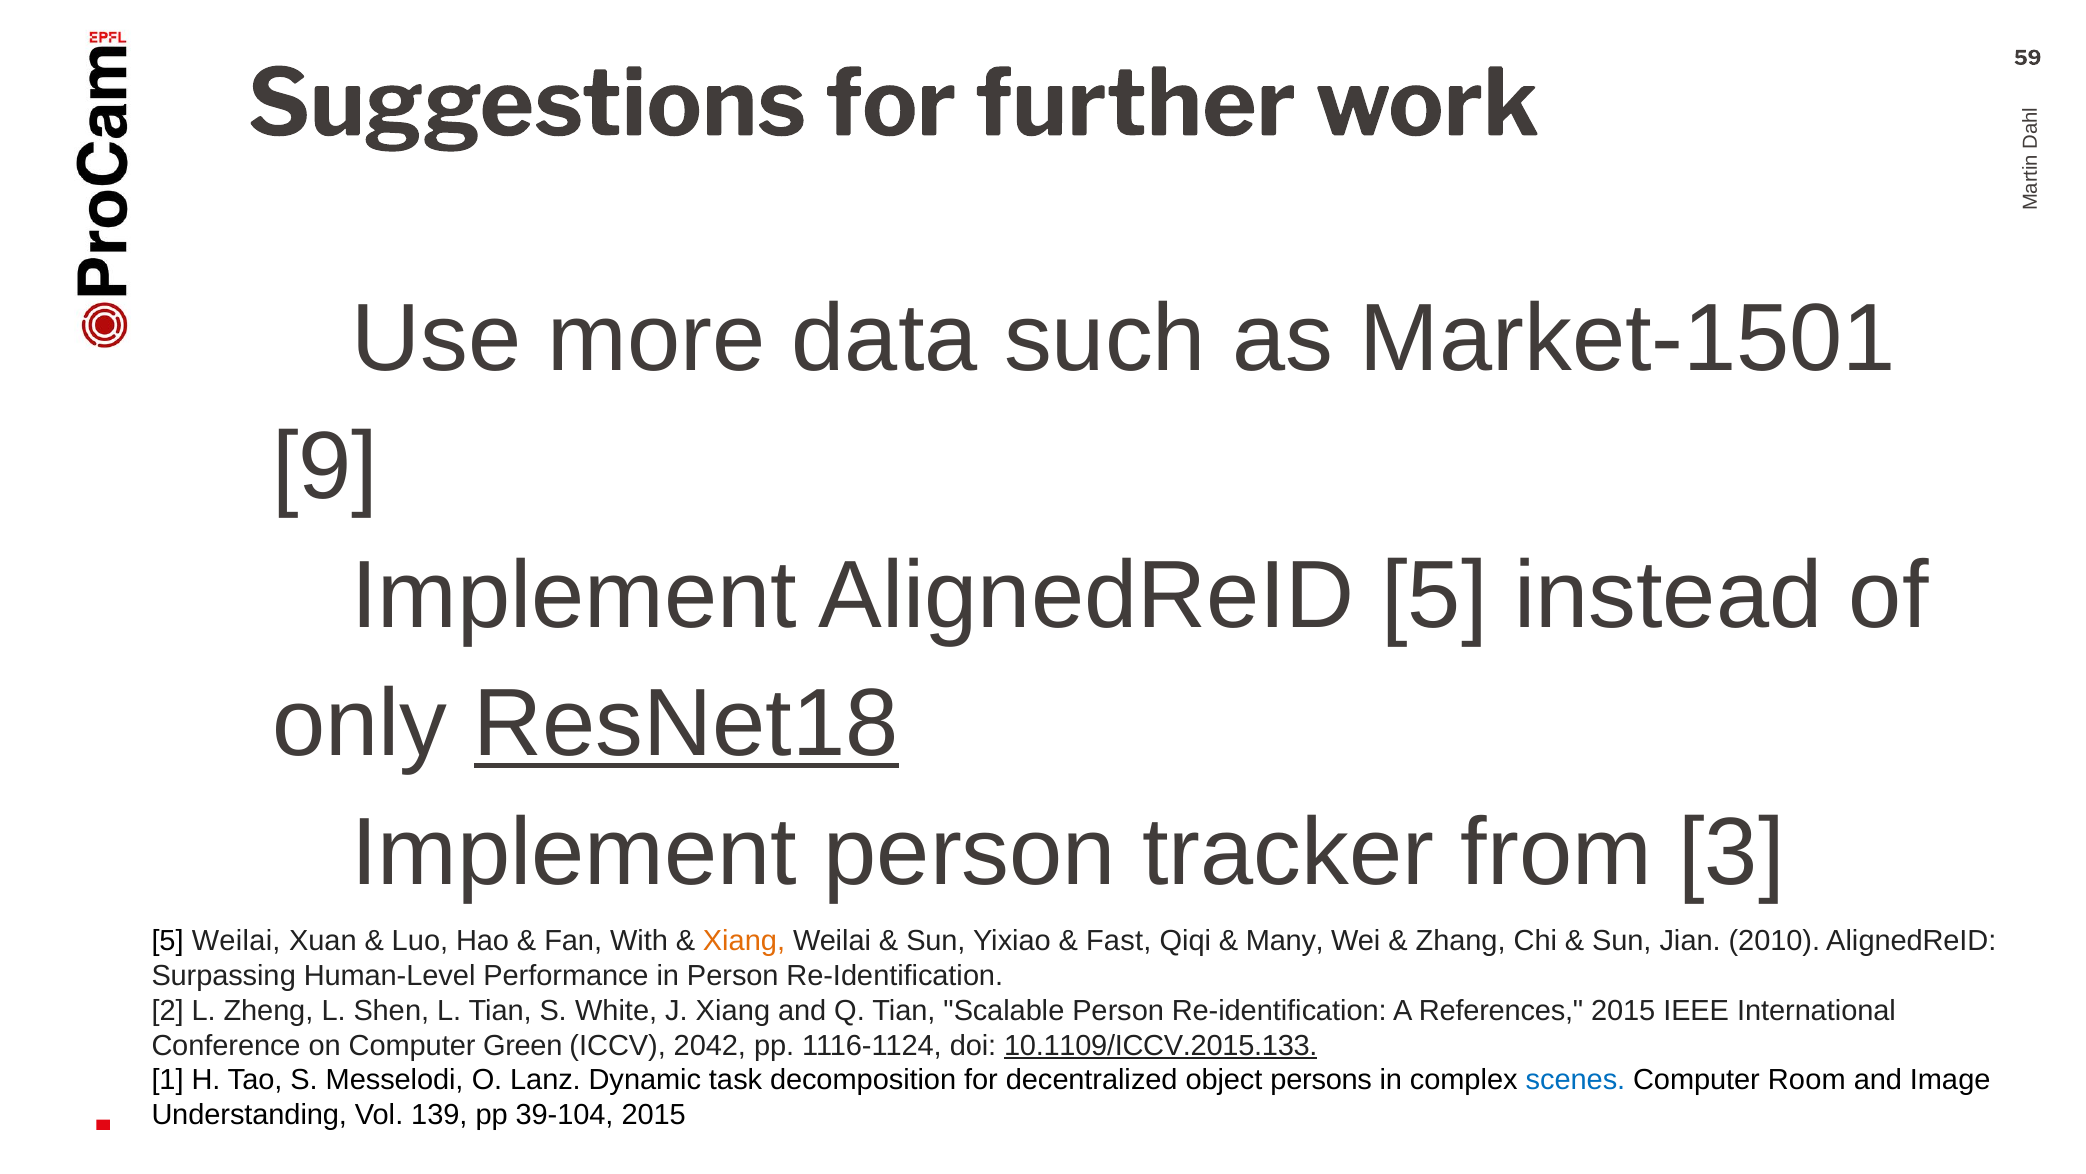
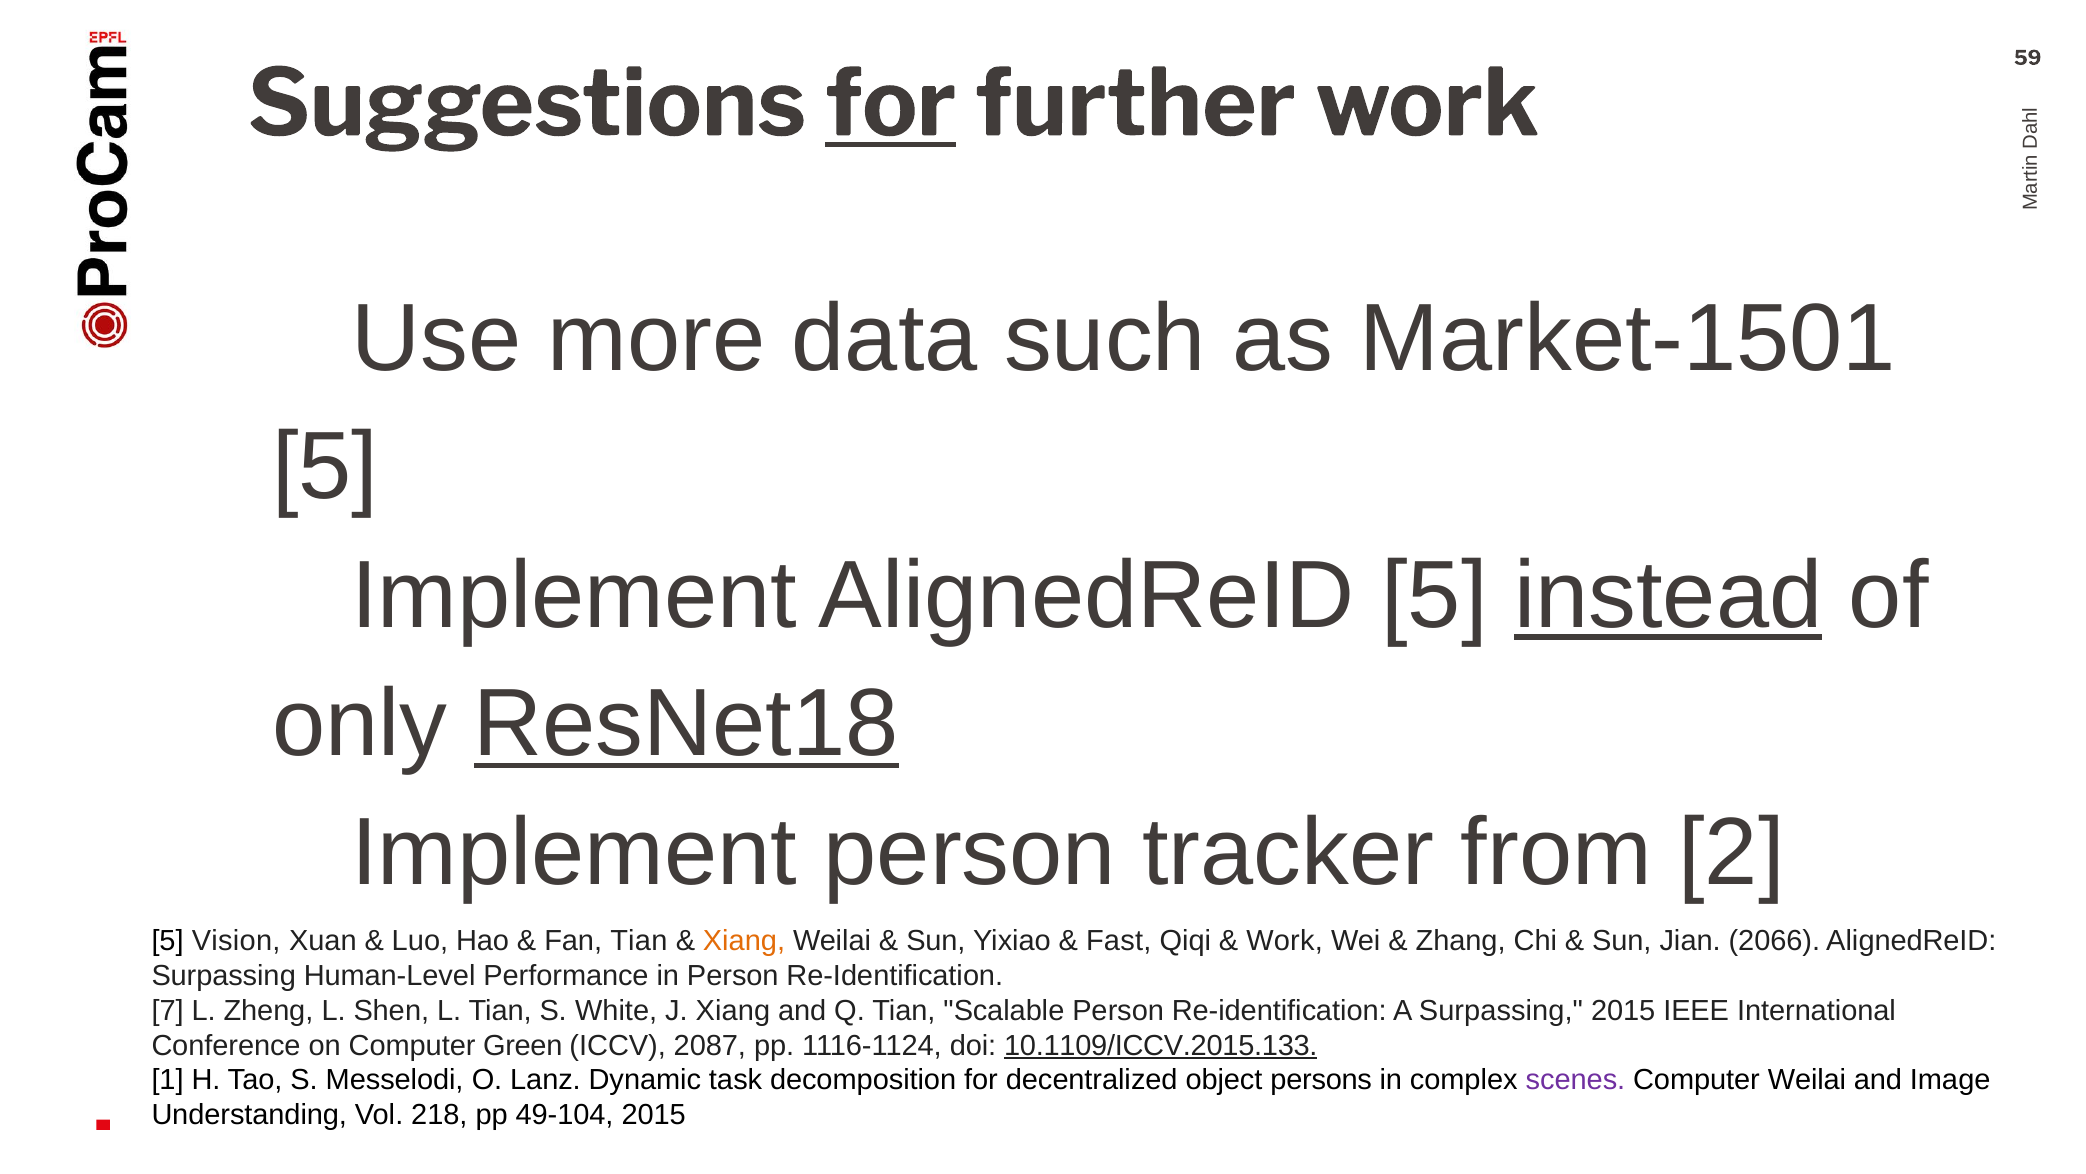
for at (891, 105) underline: none -> present
9 at (325, 467): 9 -> 5
instead underline: none -> present
3: 3 -> 2
5 Weilai: Weilai -> Vision
Fan With: With -> Tian
Many at (1285, 941): Many -> Work
2010: 2010 -> 2066
2: 2 -> 7
A References: References -> Surpassing
2042: 2042 -> 2087
scenes colour: blue -> purple
Computer Room: Room -> Weilai
139: 139 -> 218
39-104: 39-104 -> 49-104
